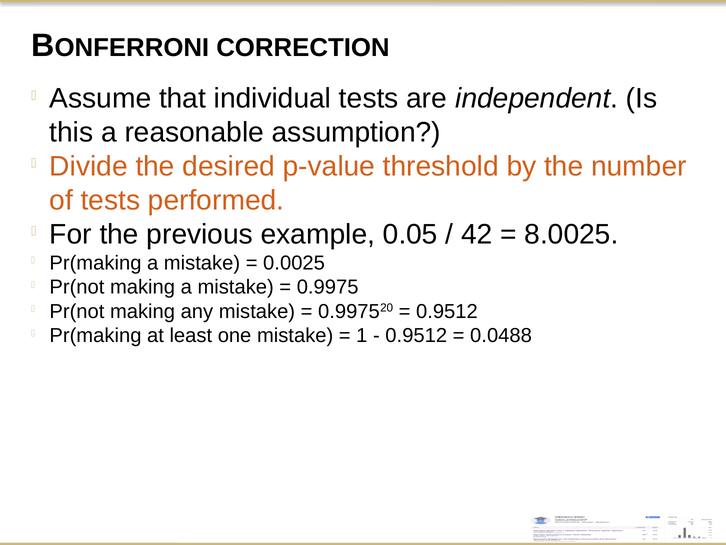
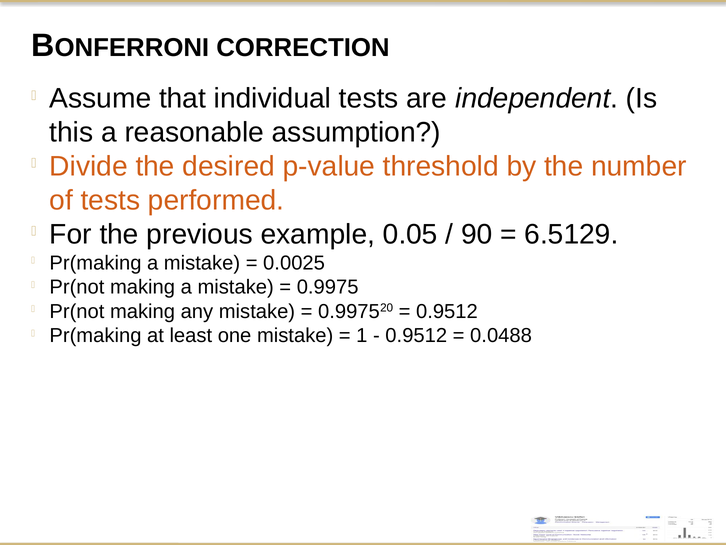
42: 42 -> 90
8.0025: 8.0025 -> 6.5129
